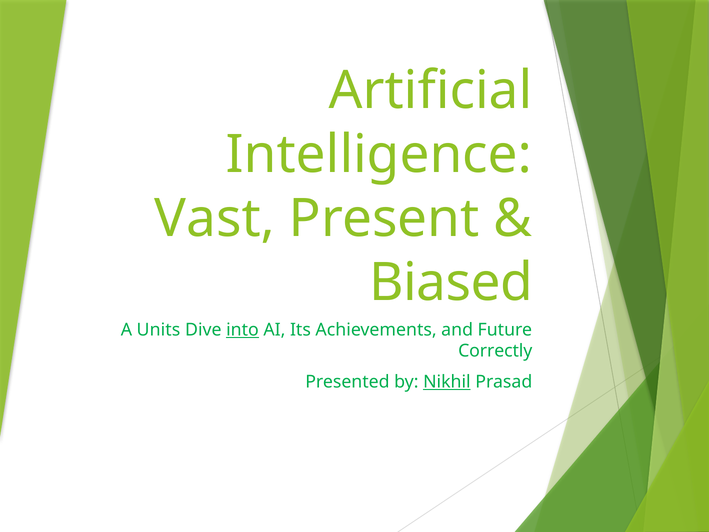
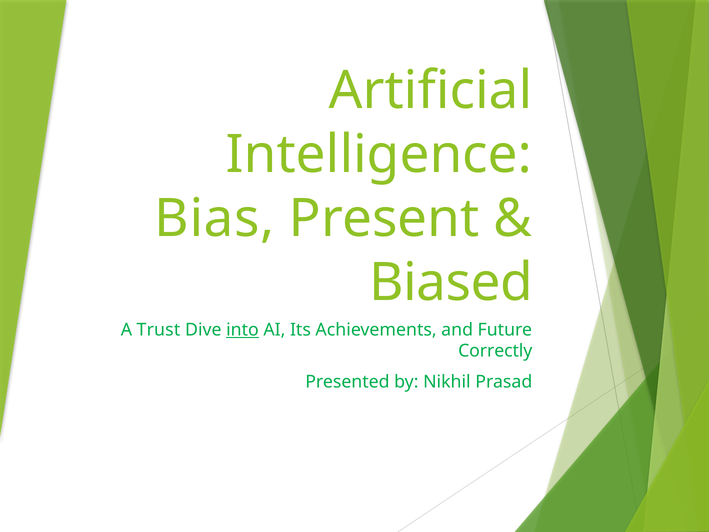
Vast: Vast -> Bias
Units: Units -> Trust
Nikhil underline: present -> none
